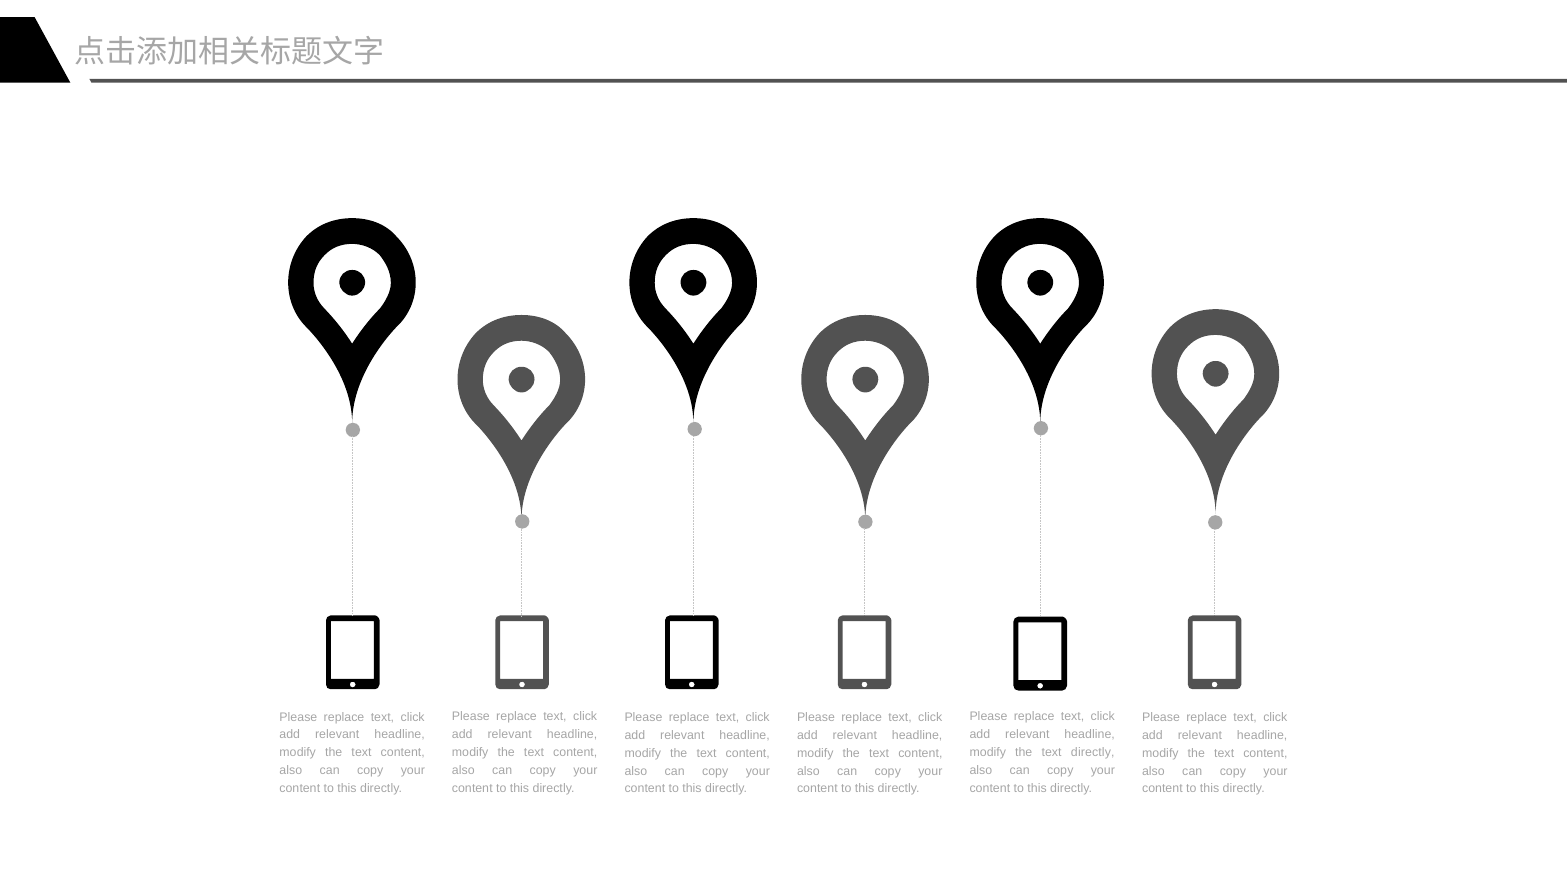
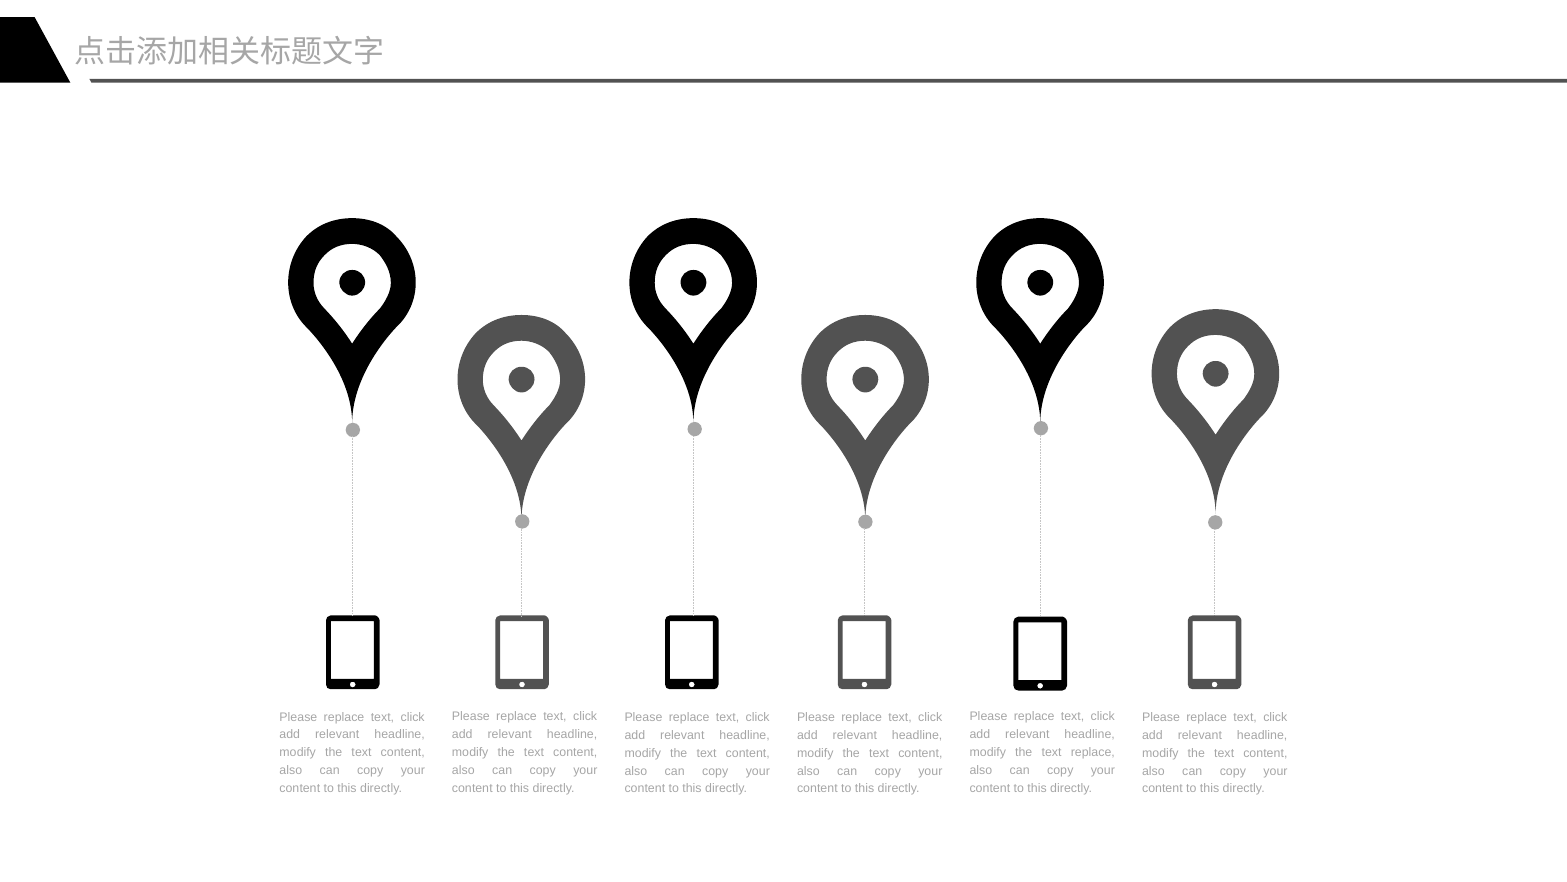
text directly: directly -> replace
